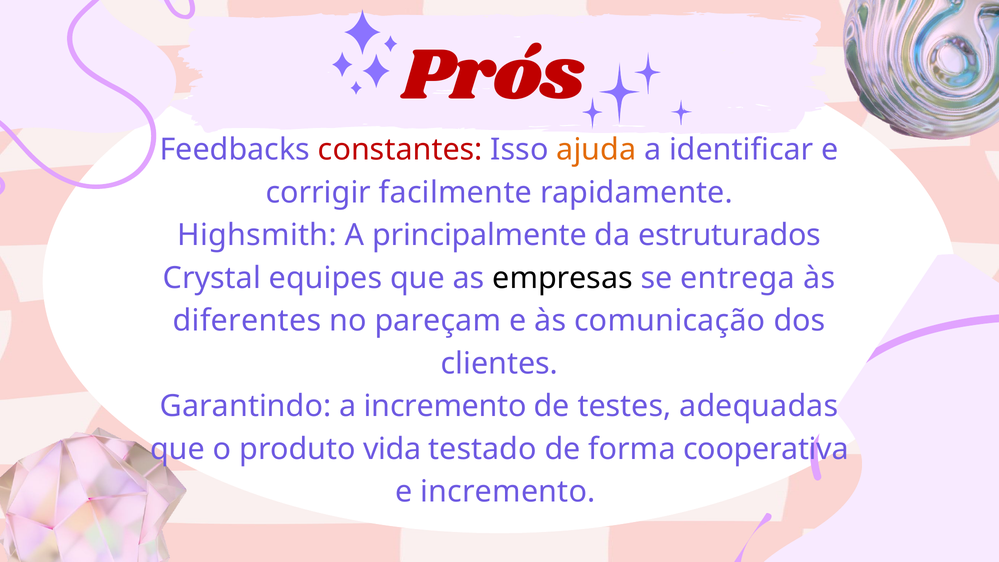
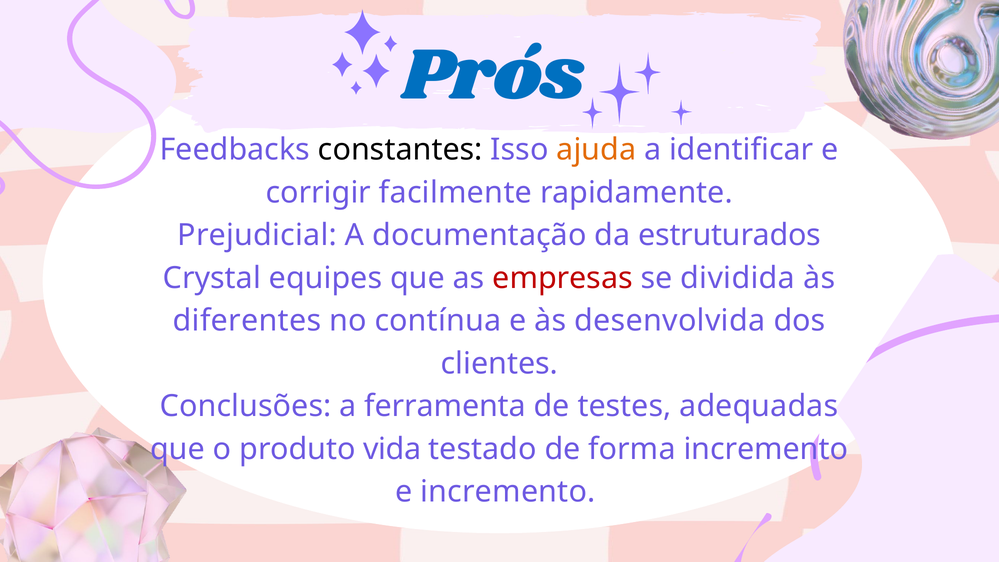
Prós colour: red -> blue
constantes colour: red -> black
Highsmith: Highsmith -> Prejudicial
principalmente: principalmente -> documentação
empresas colour: black -> red
entrega: entrega -> dividida
pareçam: pareçam -> contínua
comunicação: comunicação -> desenvolvida
Garantindo: Garantindo -> Conclusões
a incremento: incremento -> ferramenta
forma cooperativa: cooperativa -> incremento
